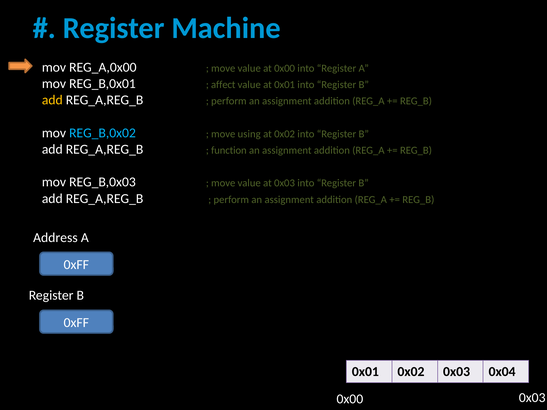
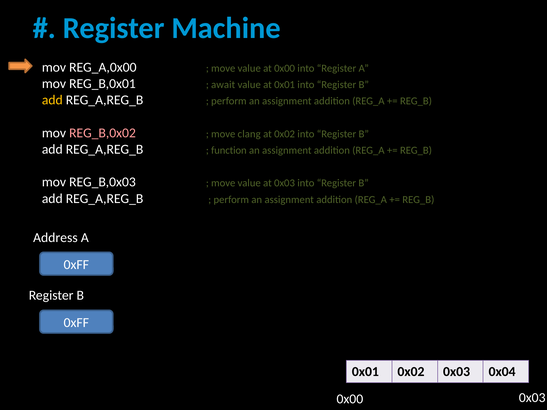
affect: affect -> await
REG_B,0x02 colour: light blue -> pink
using: using -> clang
